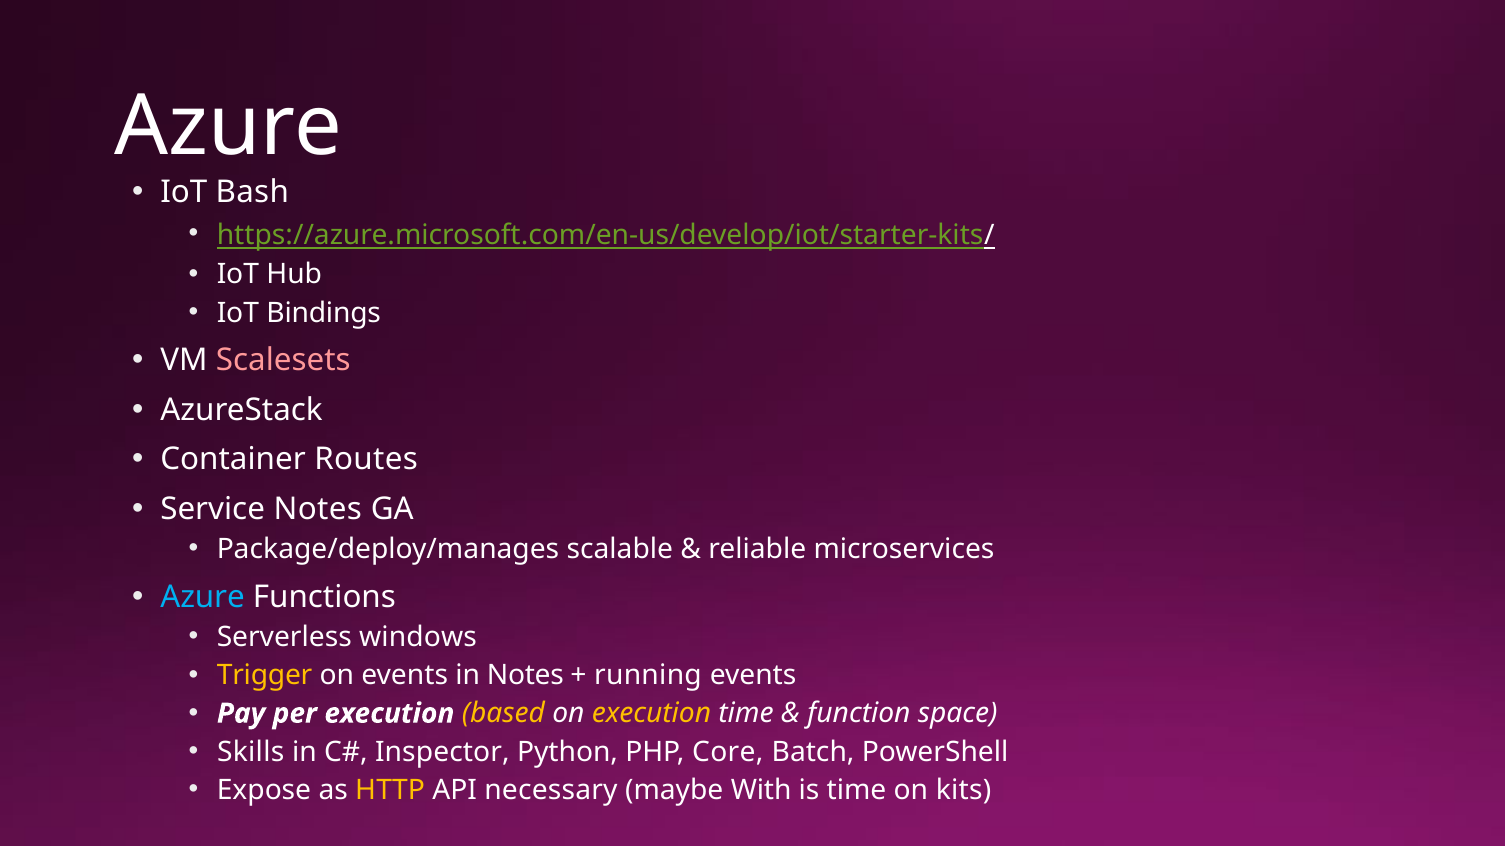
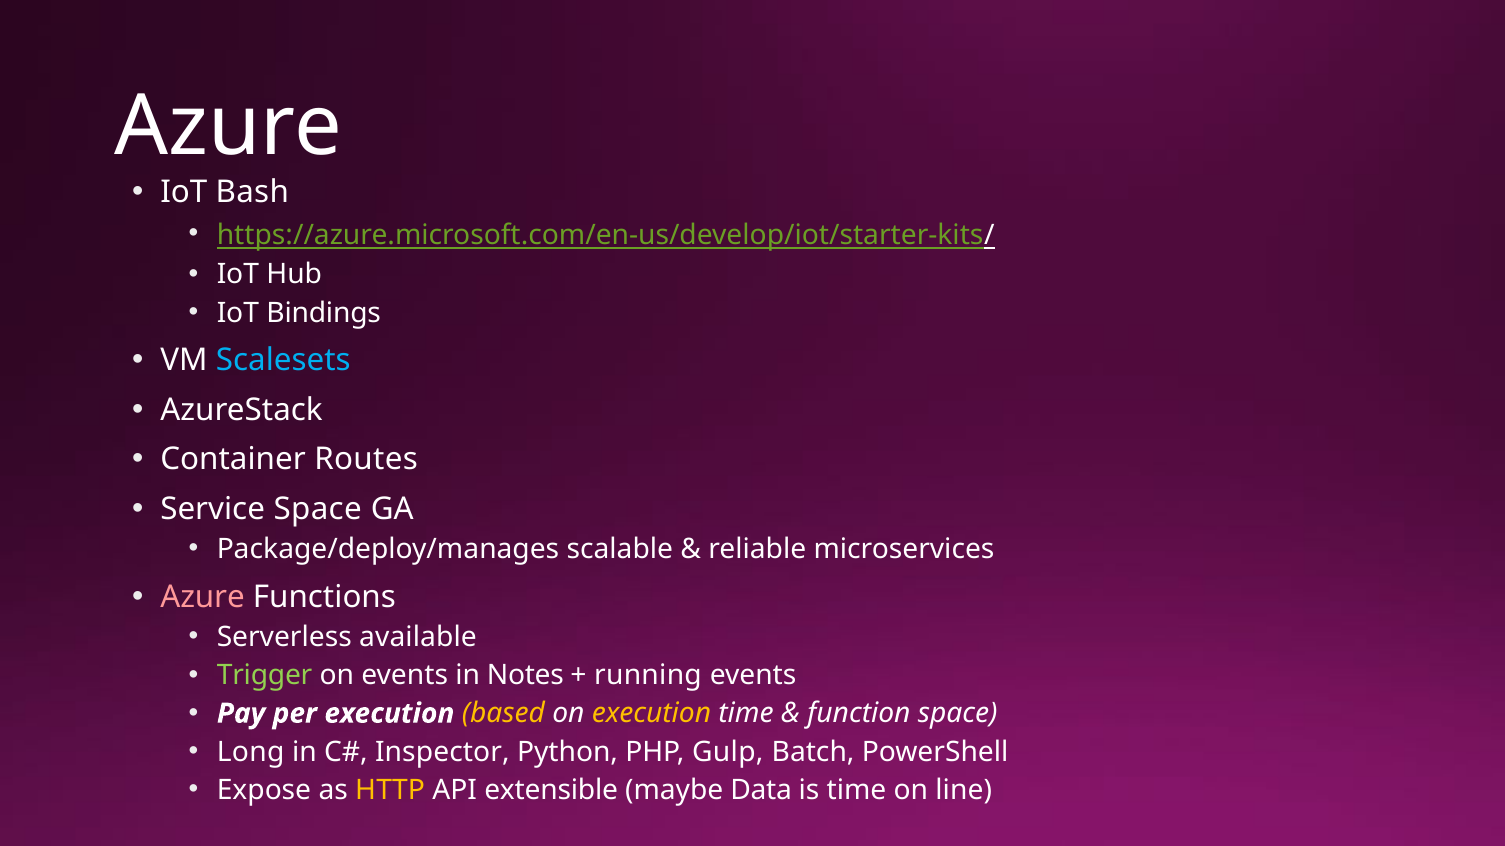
Scalesets colour: pink -> light blue
Service Notes: Notes -> Space
Azure at (203, 597) colour: light blue -> pink
windows: windows -> available
Trigger colour: yellow -> light green
Skills: Skills -> Long
Core: Core -> Gulp
necessary: necessary -> extensible
With: With -> Data
kits: kits -> line
